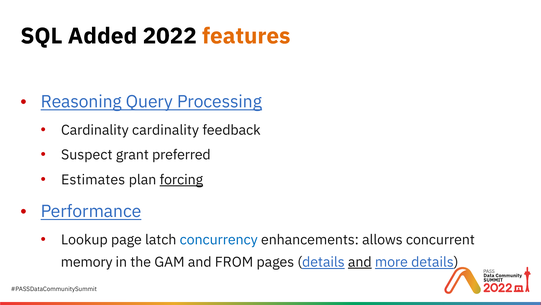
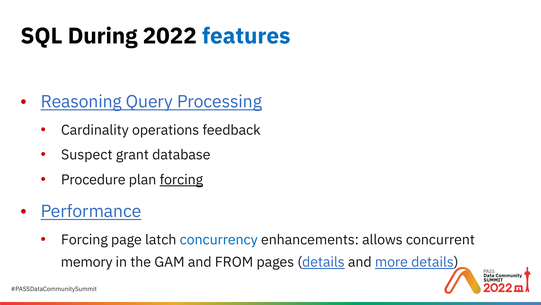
Added: Added -> During
features colour: orange -> blue
Cardinality cardinality: cardinality -> operations
preferred: preferred -> database
Estimates: Estimates -> Procedure
Lookup at (84, 239): Lookup -> Forcing
and at (360, 262) underline: present -> none
